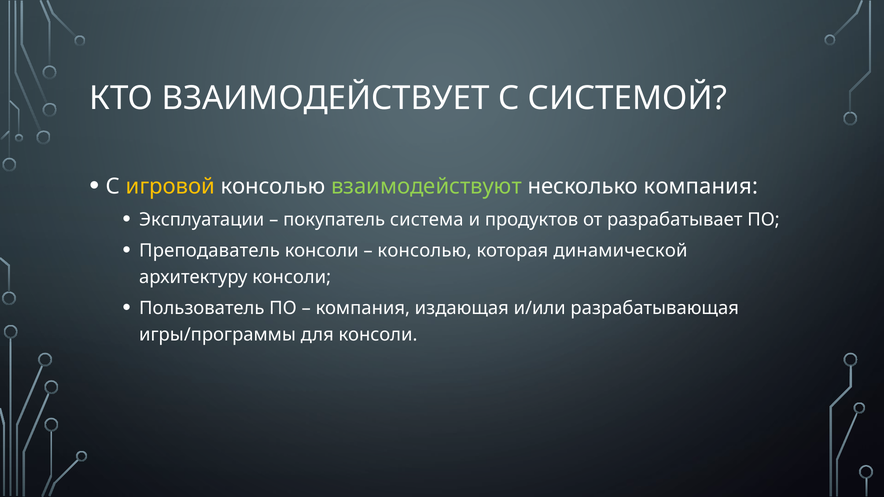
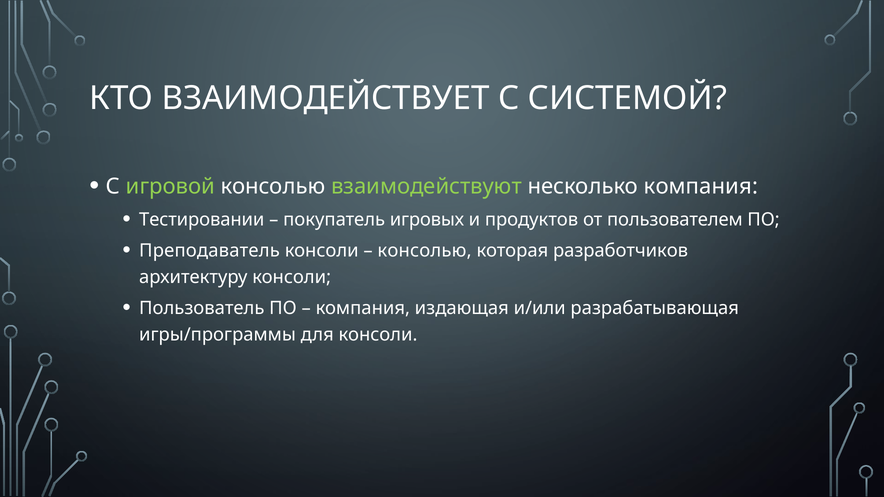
игровой colour: yellow -> light green
Эксплуатации: Эксплуатации -> Тестировании
система: система -> игровых
разрабатывает: разрабатывает -> пользователем
динамической: динамической -> разработчиков
